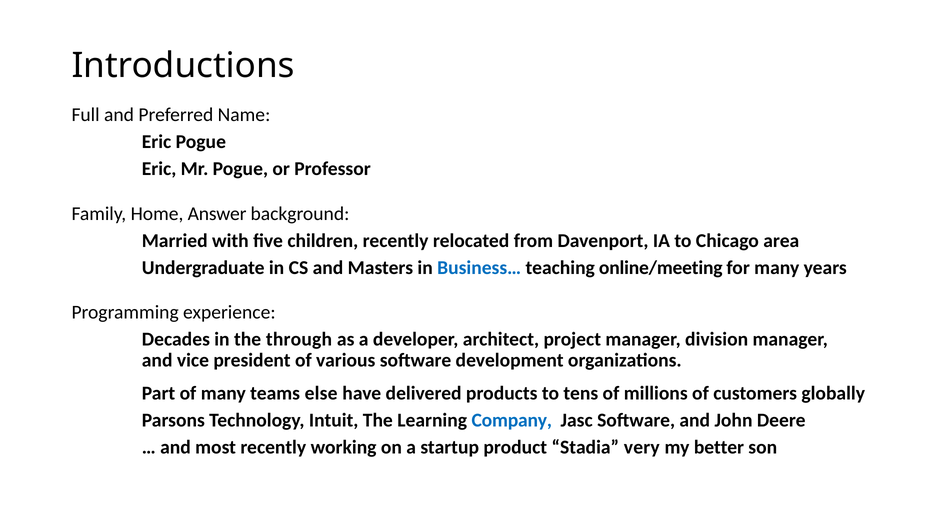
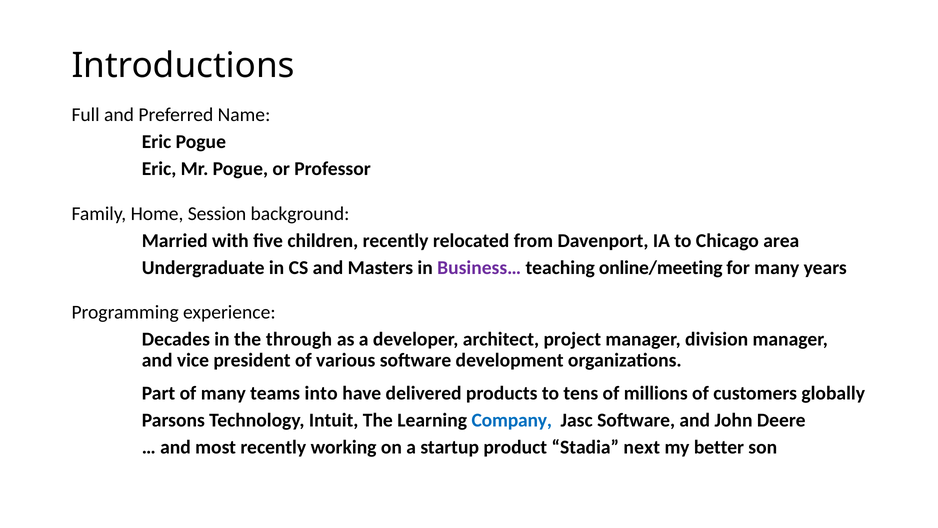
Answer: Answer -> Session
Business… colour: blue -> purple
else: else -> into
very: very -> next
